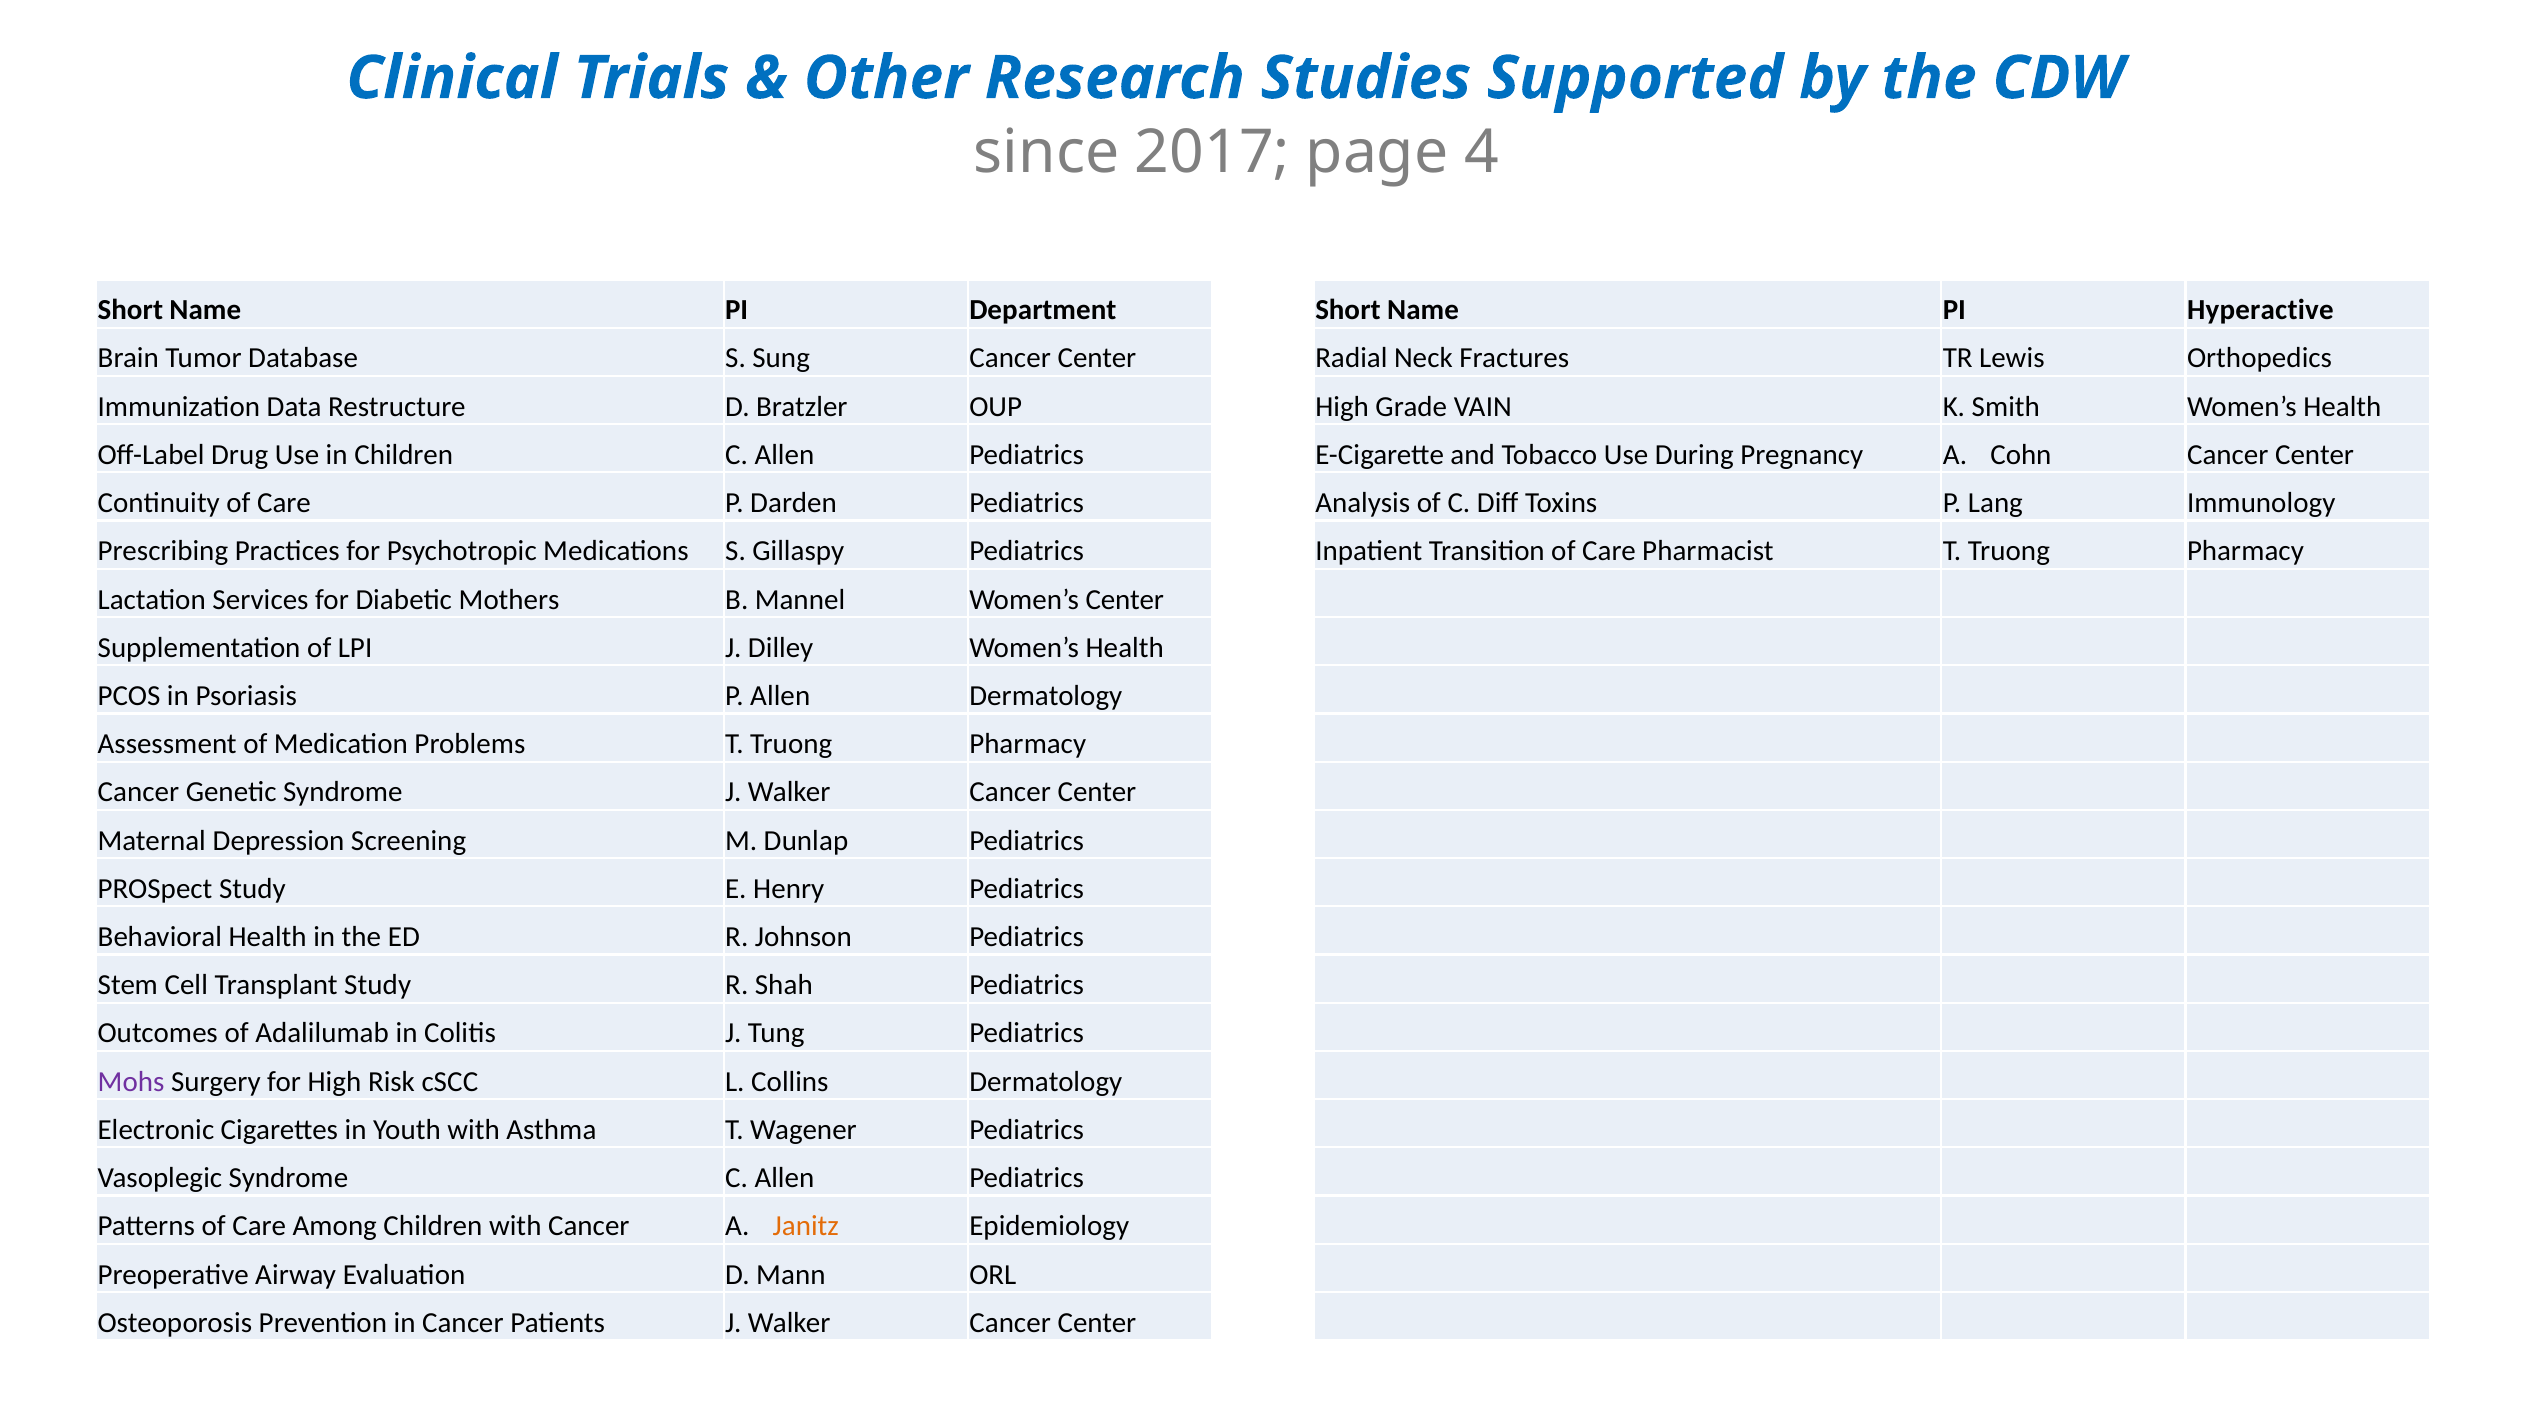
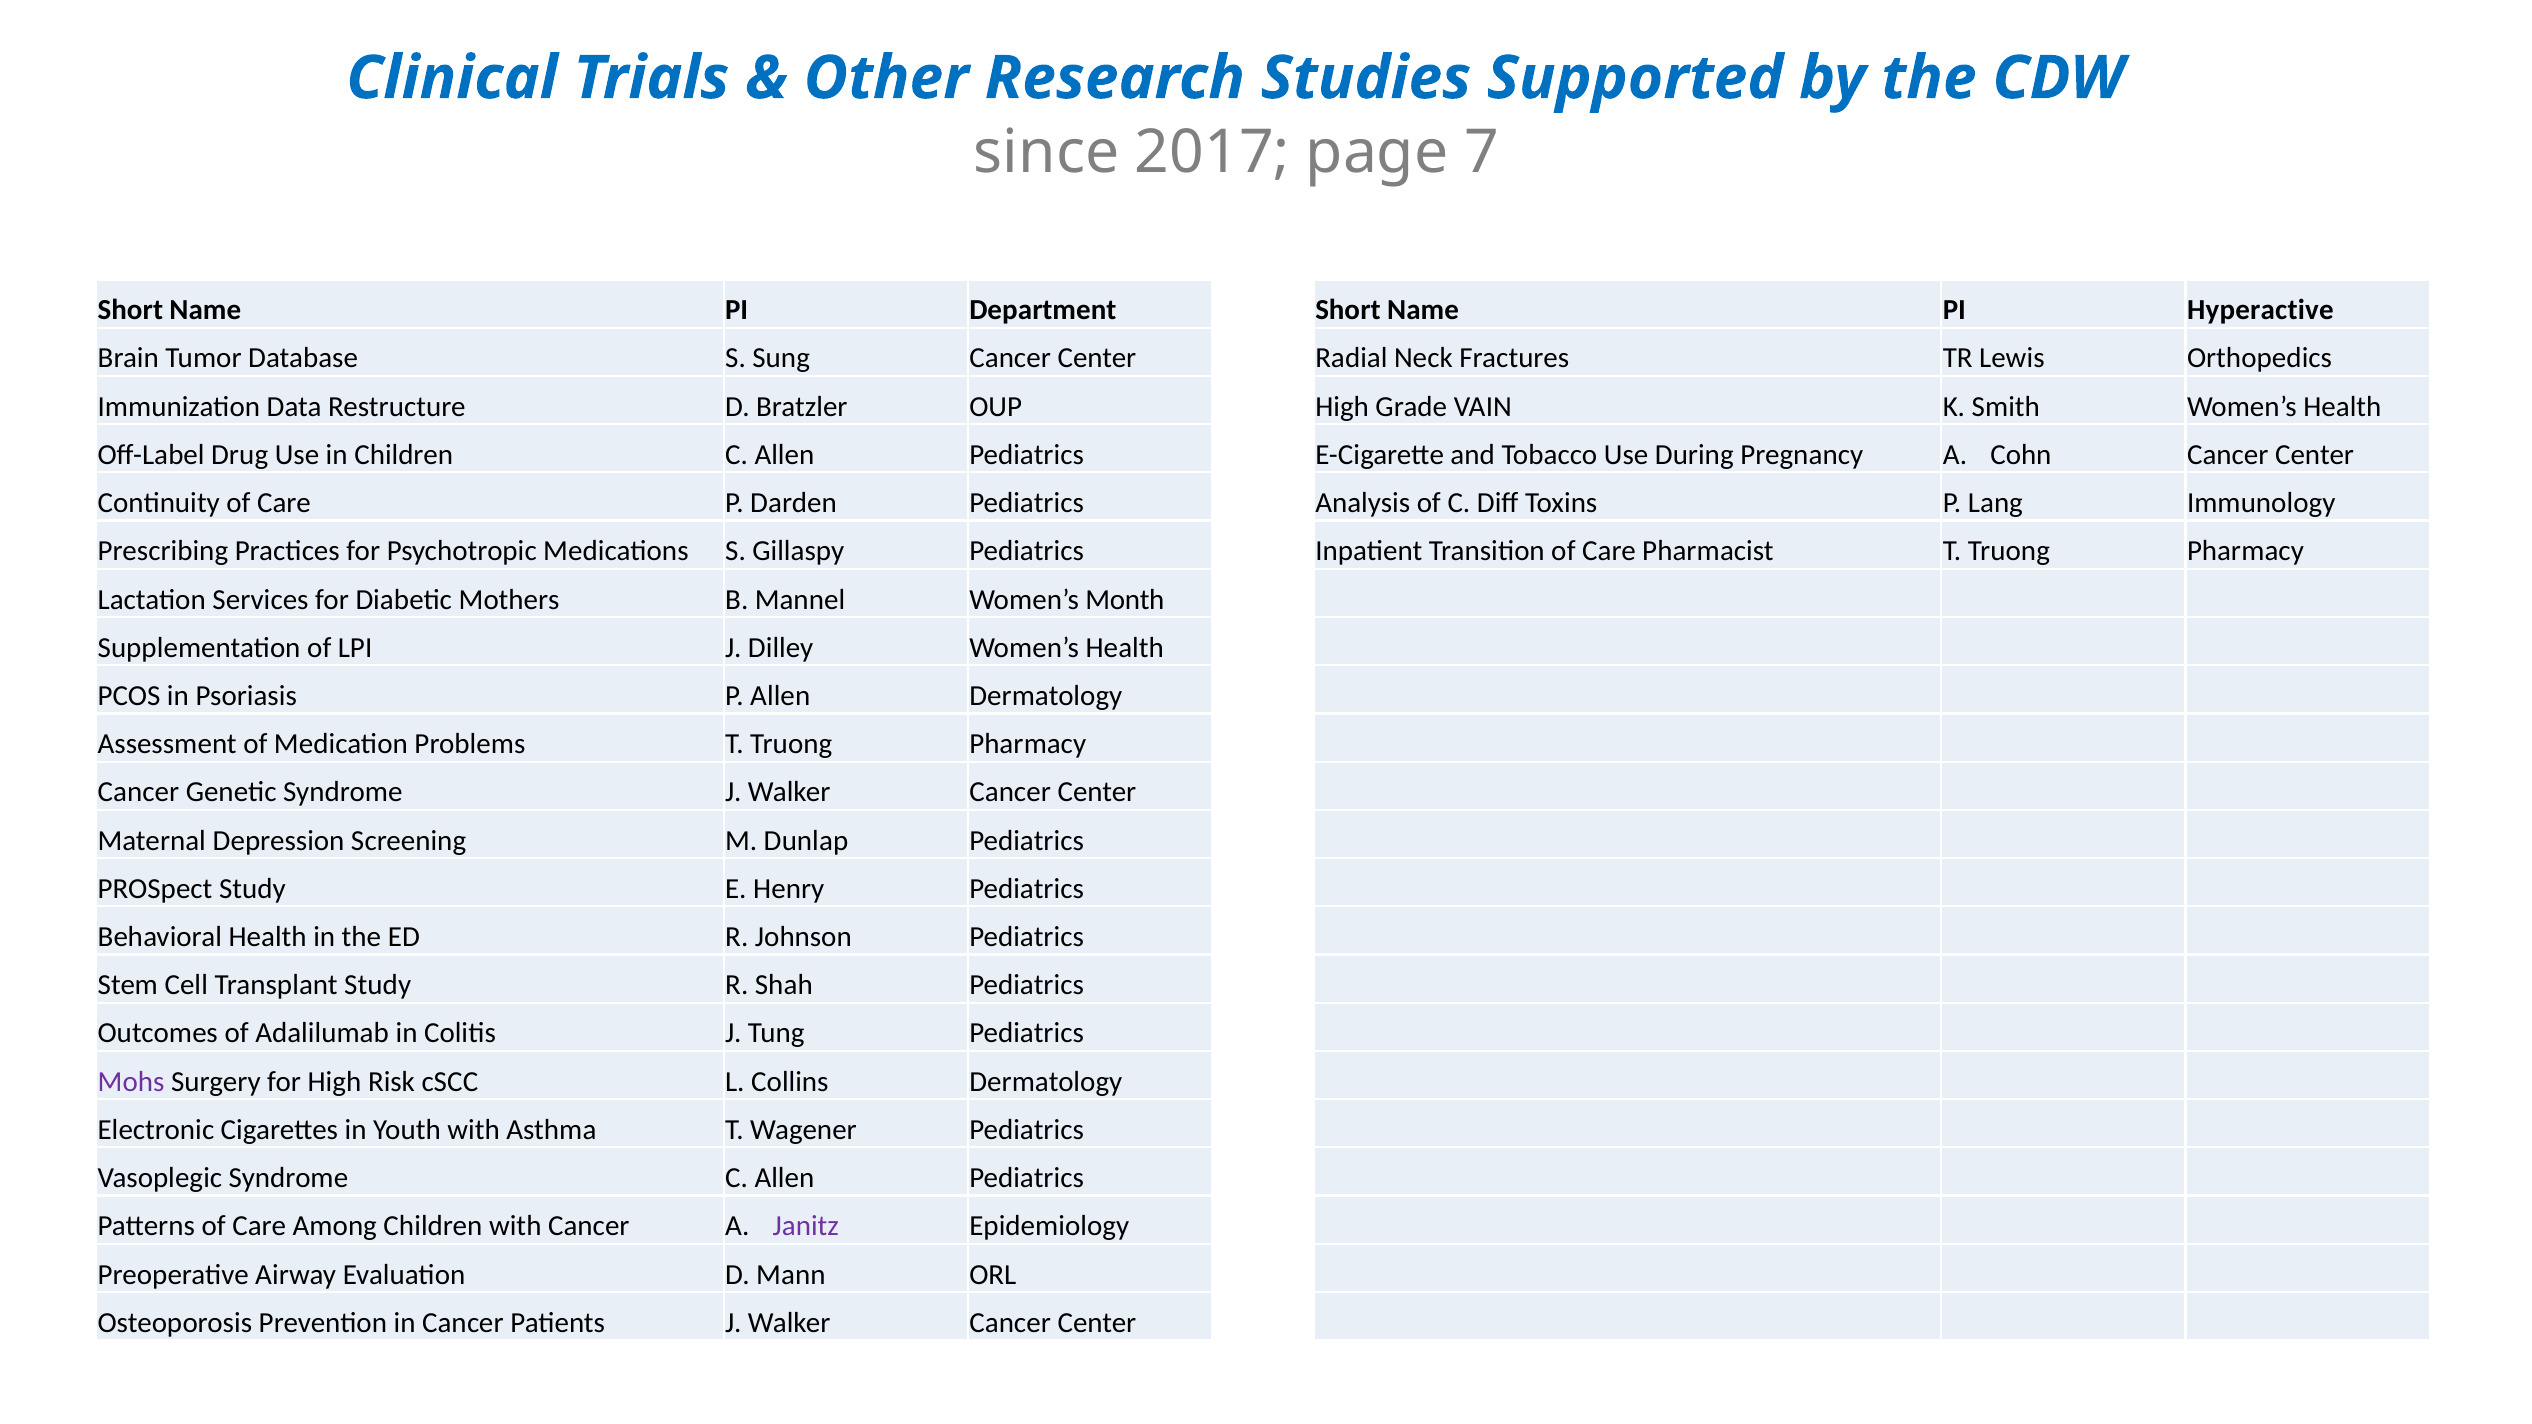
4: 4 -> 7
Women’s Center: Center -> Month
Janitz colour: orange -> purple
